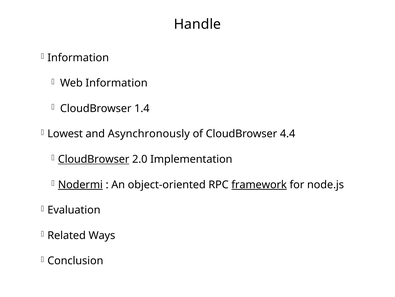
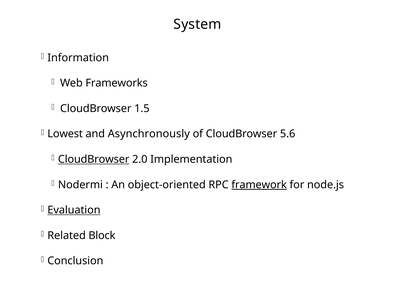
Handle: Handle -> System
Web Information: Information -> Frameworks
1.4: 1.4 -> 1.5
4.4: 4.4 -> 5.6
Nodermi underline: present -> none
Evaluation underline: none -> present
Ways: Ways -> Block
